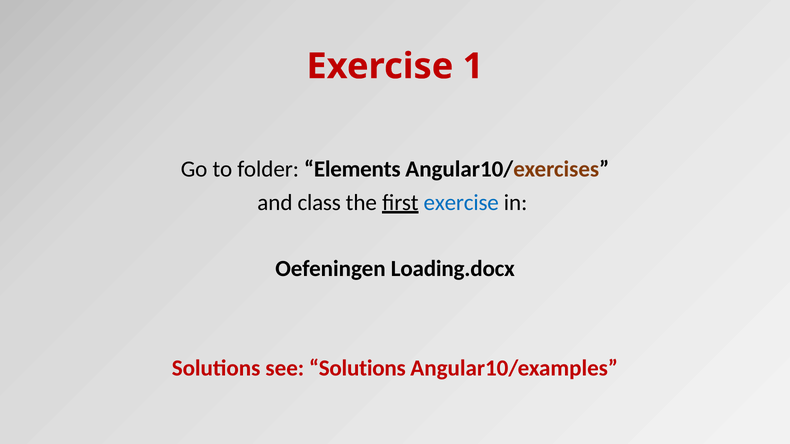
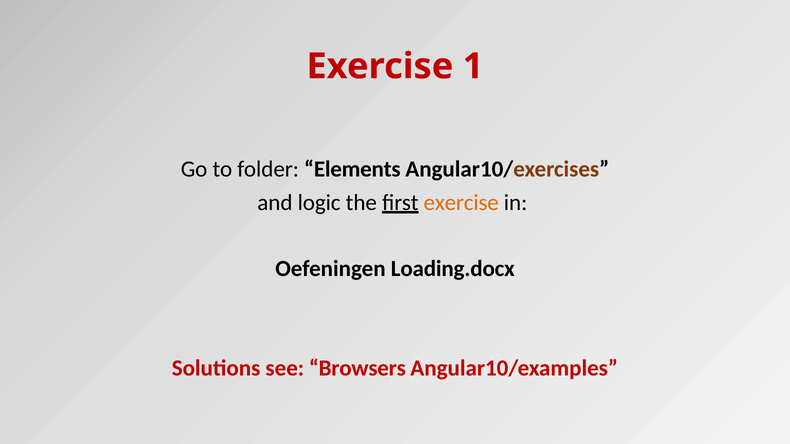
class: class -> logic
exercise at (461, 203) colour: blue -> orange
see Solutions: Solutions -> Browsers
